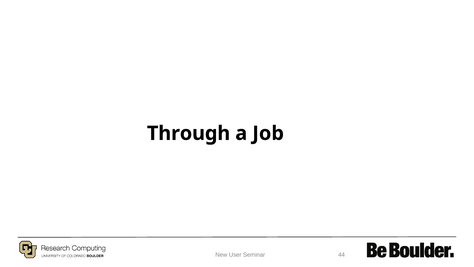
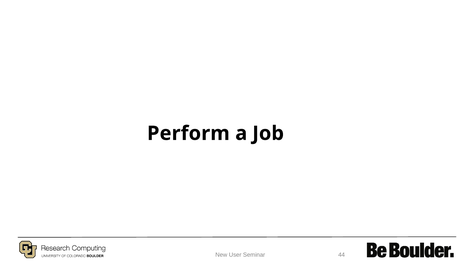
Through: Through -> Perform
